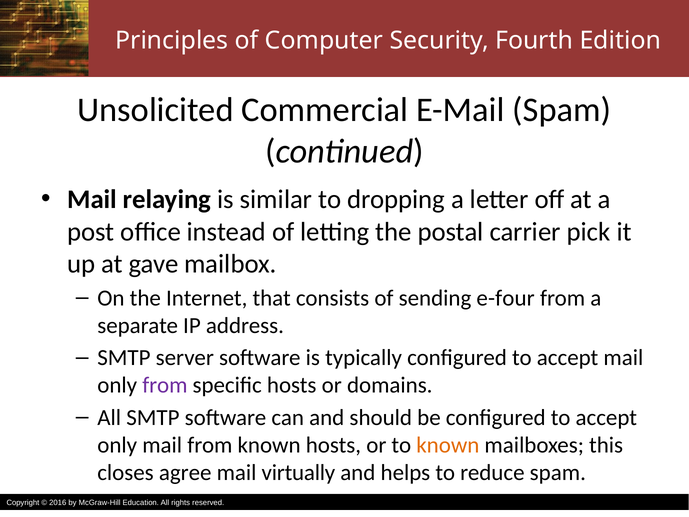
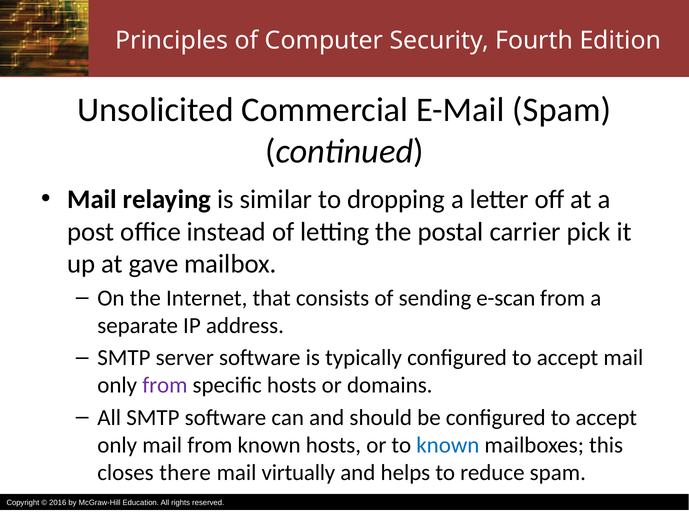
e-four: e-four -> e-scan
known at (448, 445) colour: orange -> blue
agree: agree -> there
